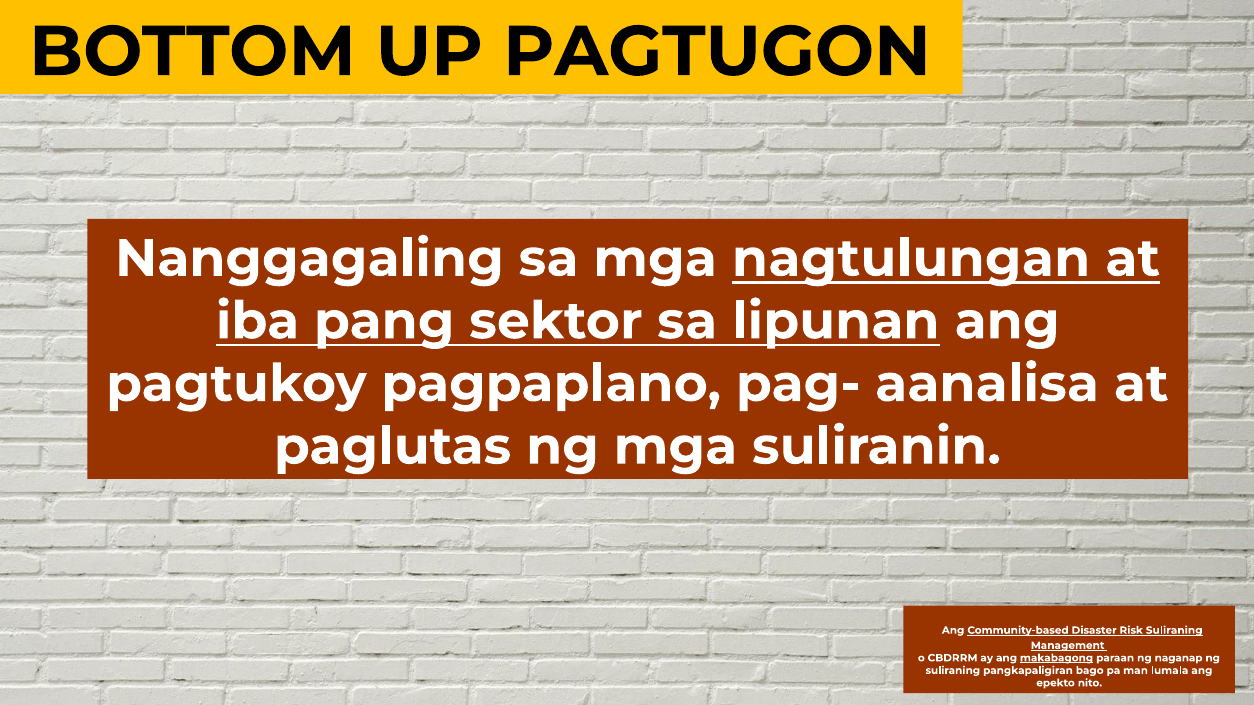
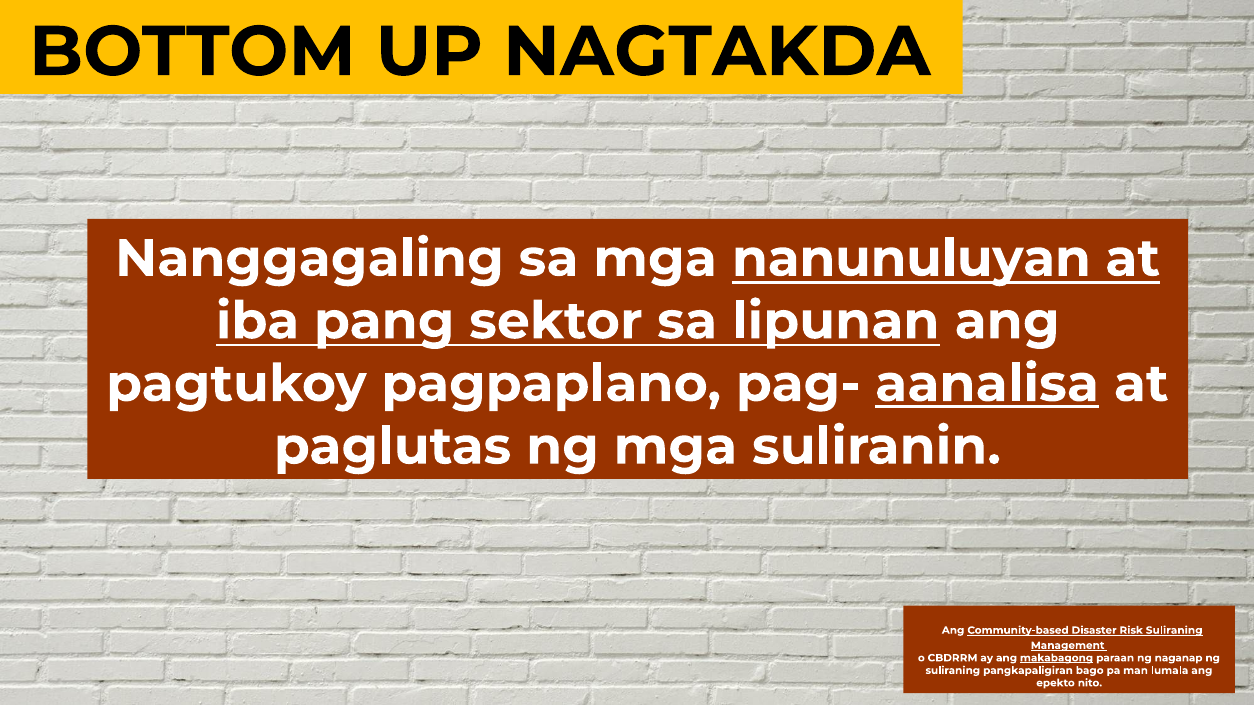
PAGTUGON: PAGTUGON -> NAGTAKDA
nagtulungan: nagtulungan -> nanunuluyan
aanalisa underline: none -> present
